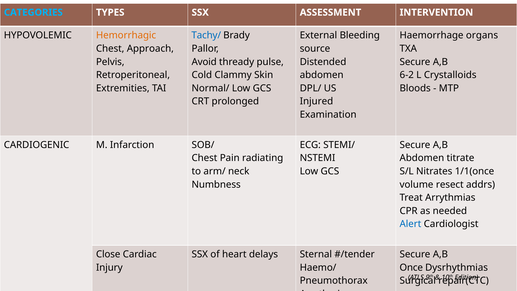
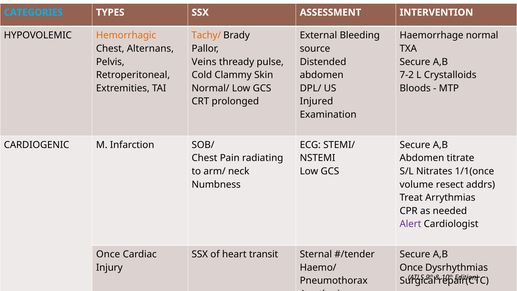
Tachy/ colour: blue -> orange
organs: organs -> normal
Approach: Approach -> Alternans
Avoid: Avoid -> Veins
6-2: 6-2 -> 7-2
Alert colour: blue -> purple
Close at (108, 254): Close -> Once
delays: delays -> transit
